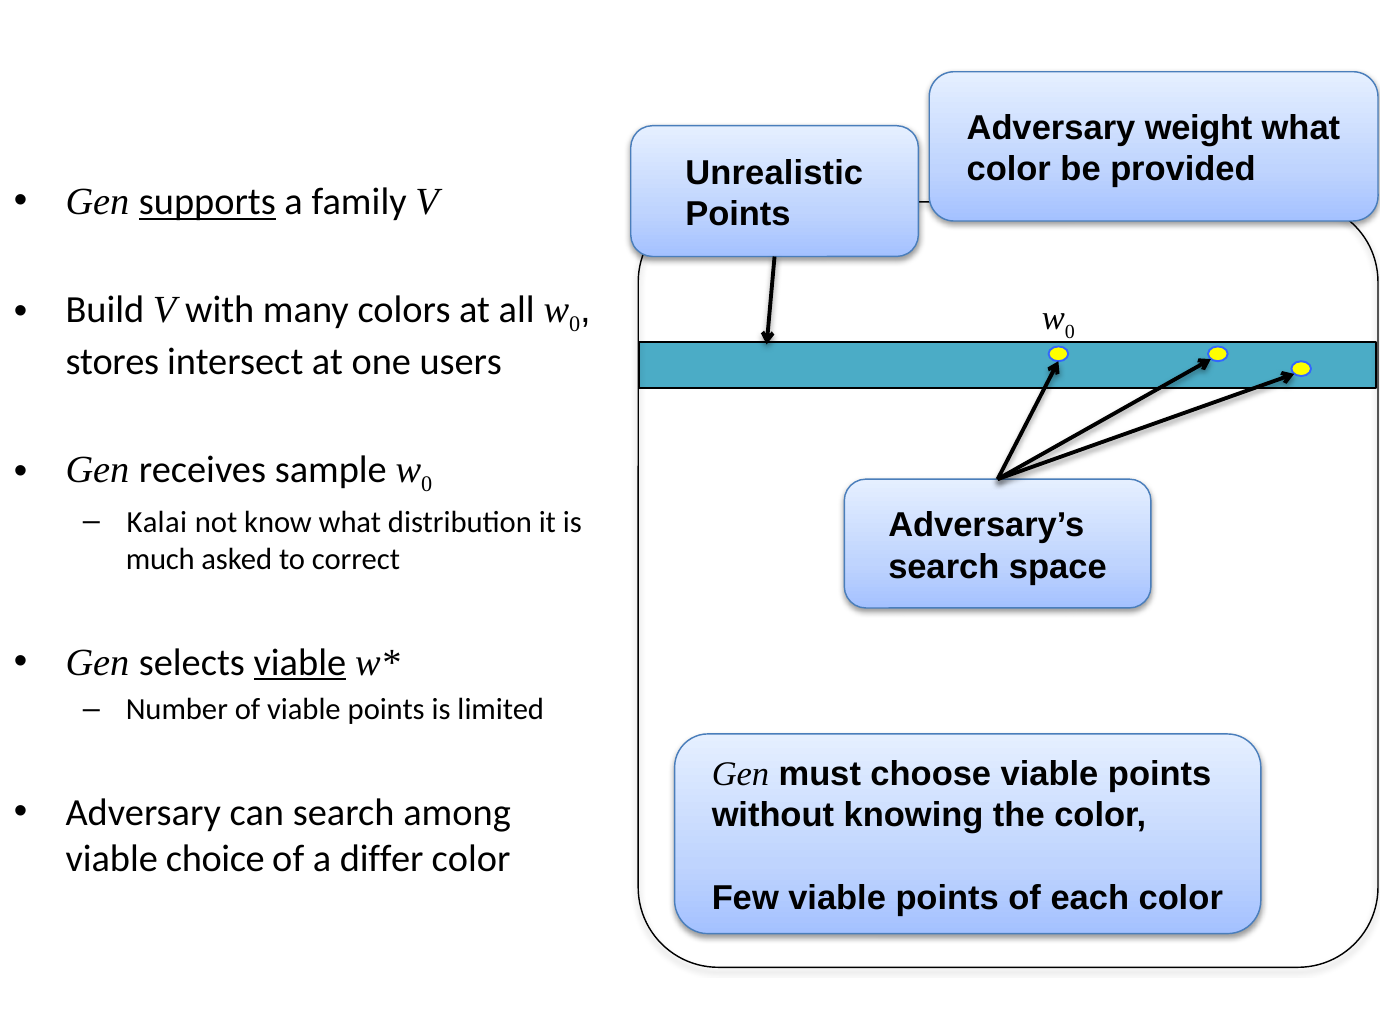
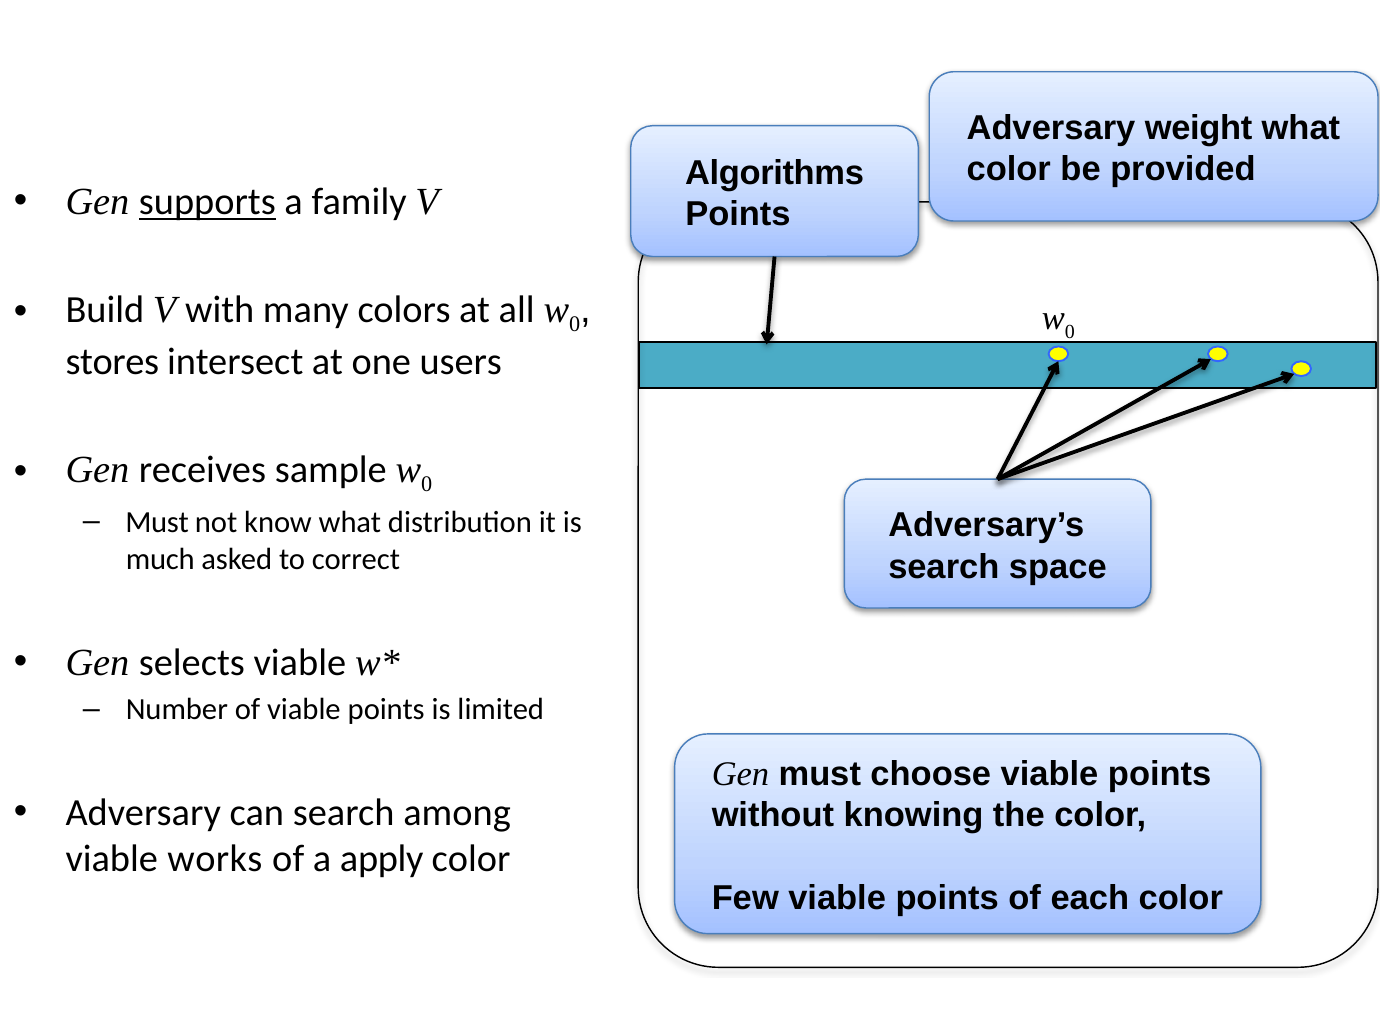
Unrealistic: Unrealistic -> Algorithms
Kalai at (157, 523): Kalai -> Must
viable at (300, 663) underline: present -> none
choice: choice -> works
differ: differ -> apply
